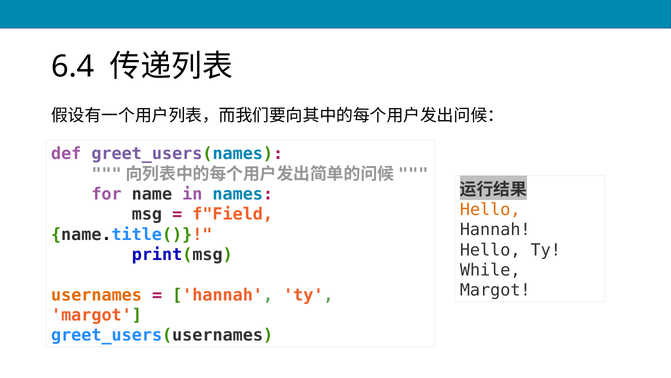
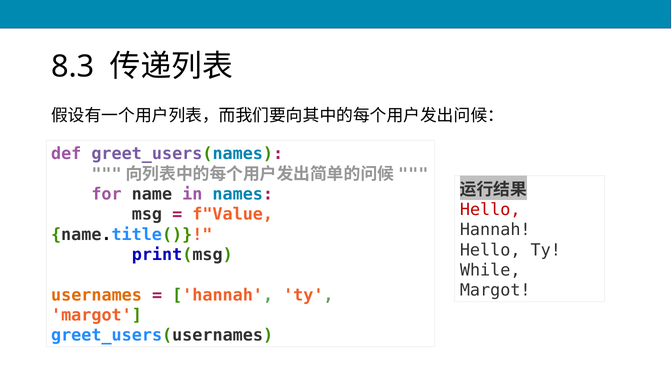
6.4: 6.4 -> 8.3
Hello at (490, 209) colour: orange -> red
f"Field: f"Field -> f"Value
